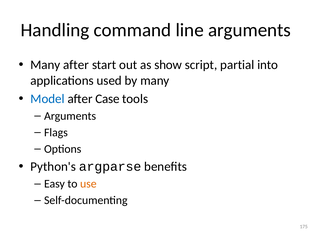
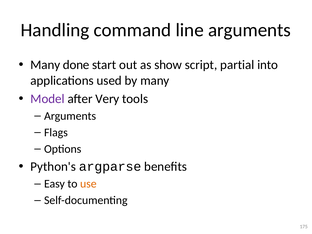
Many after: after -> done
Model colour: blue -> purple
Case: Case -> Very
